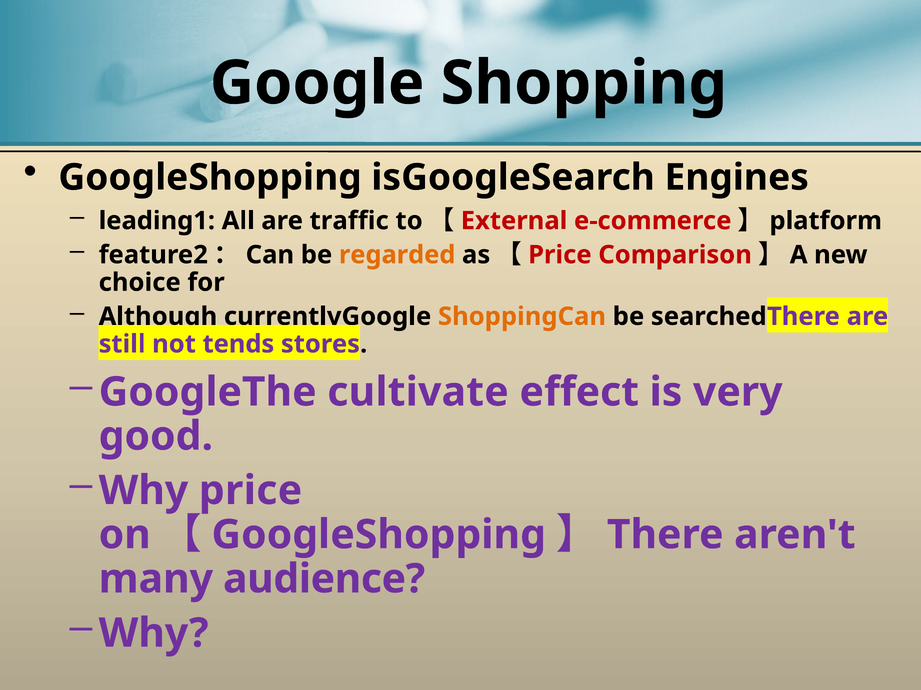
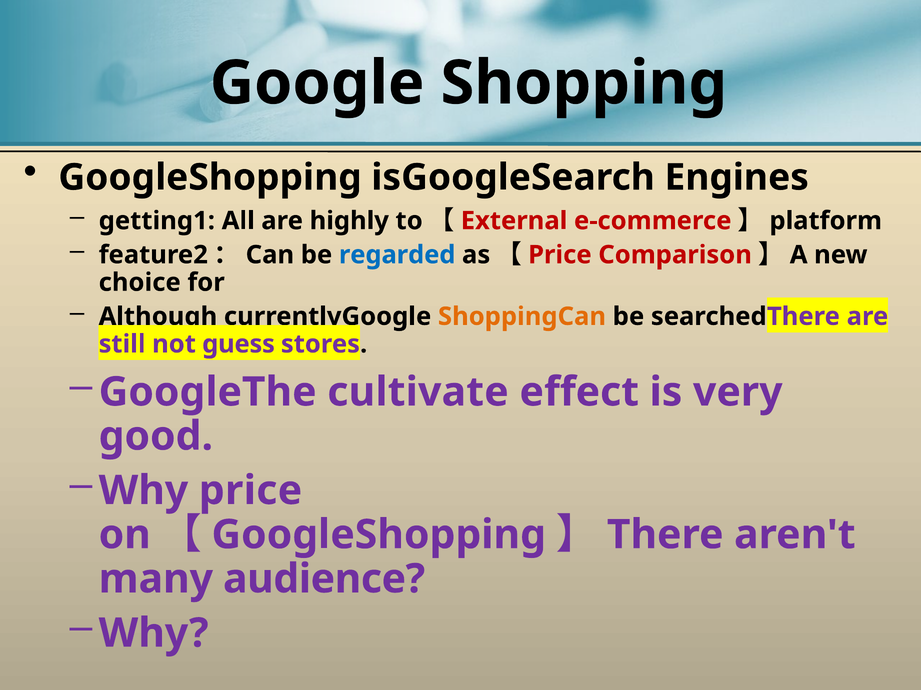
leading1: leading1 -> getting1
traffic: traffic -> highly
regarded colour: orange -> blue
tends: tends -> guess
